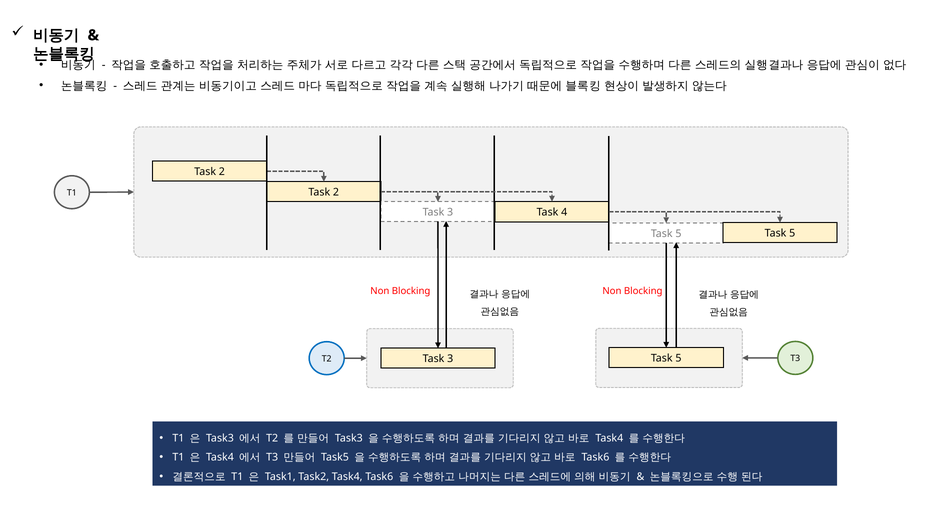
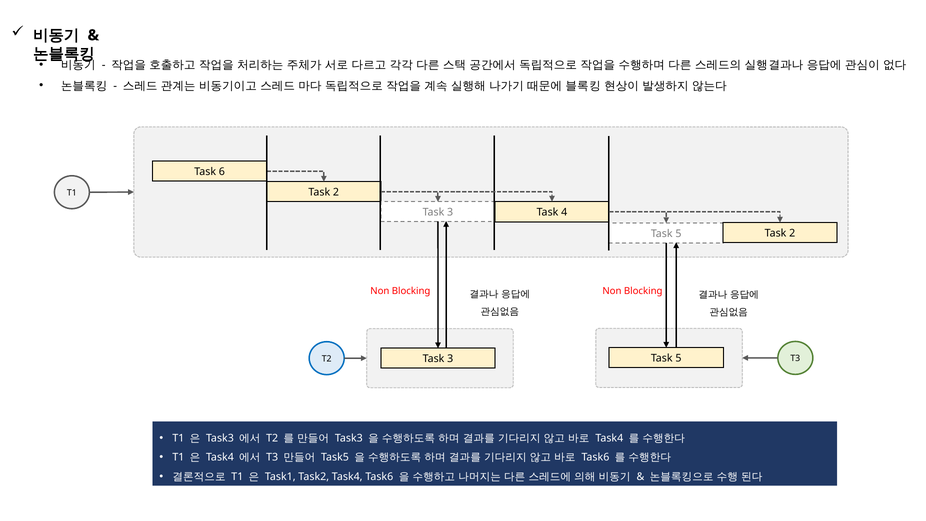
2 at (222, 172): 2 -> 6
5 at (792, 233): 5 -> 2
